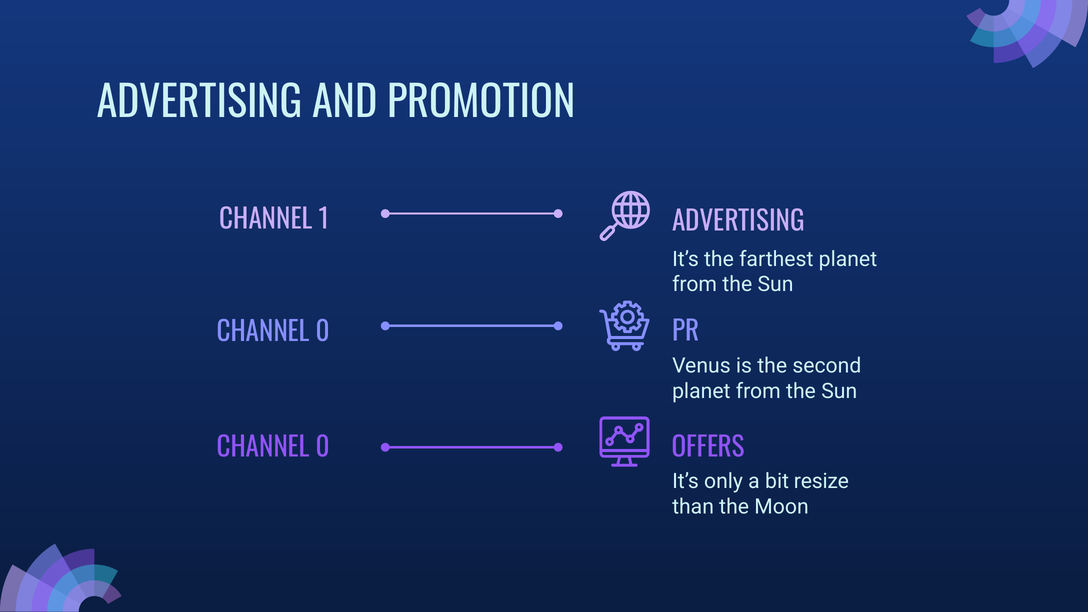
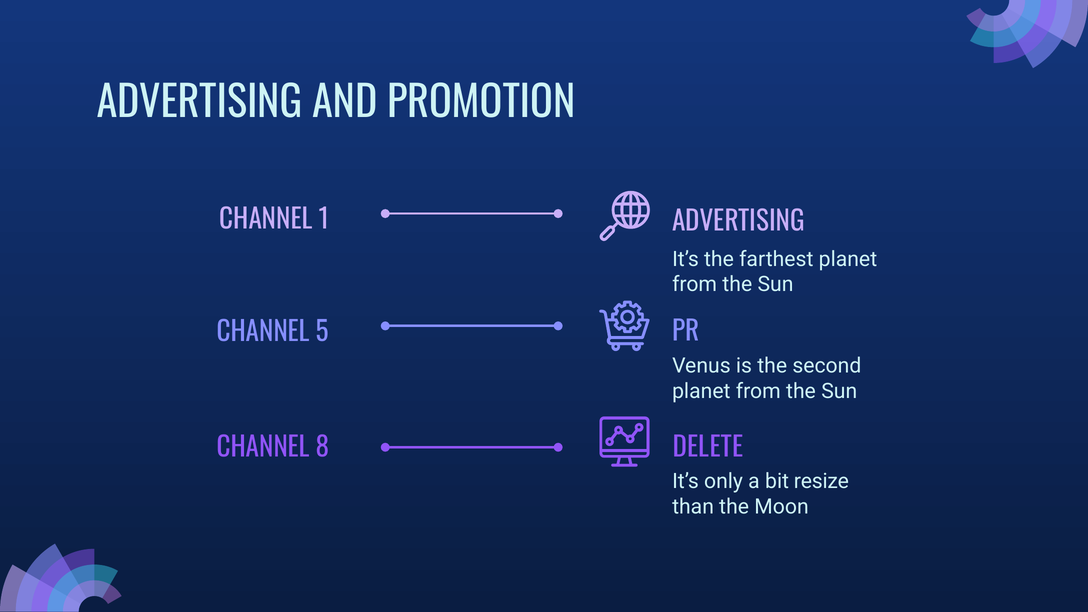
0 at (323, 332): 0 -> 5
0 at (323, 448): 0 -> 8
OFFERS: OFFERS -> DELETE
